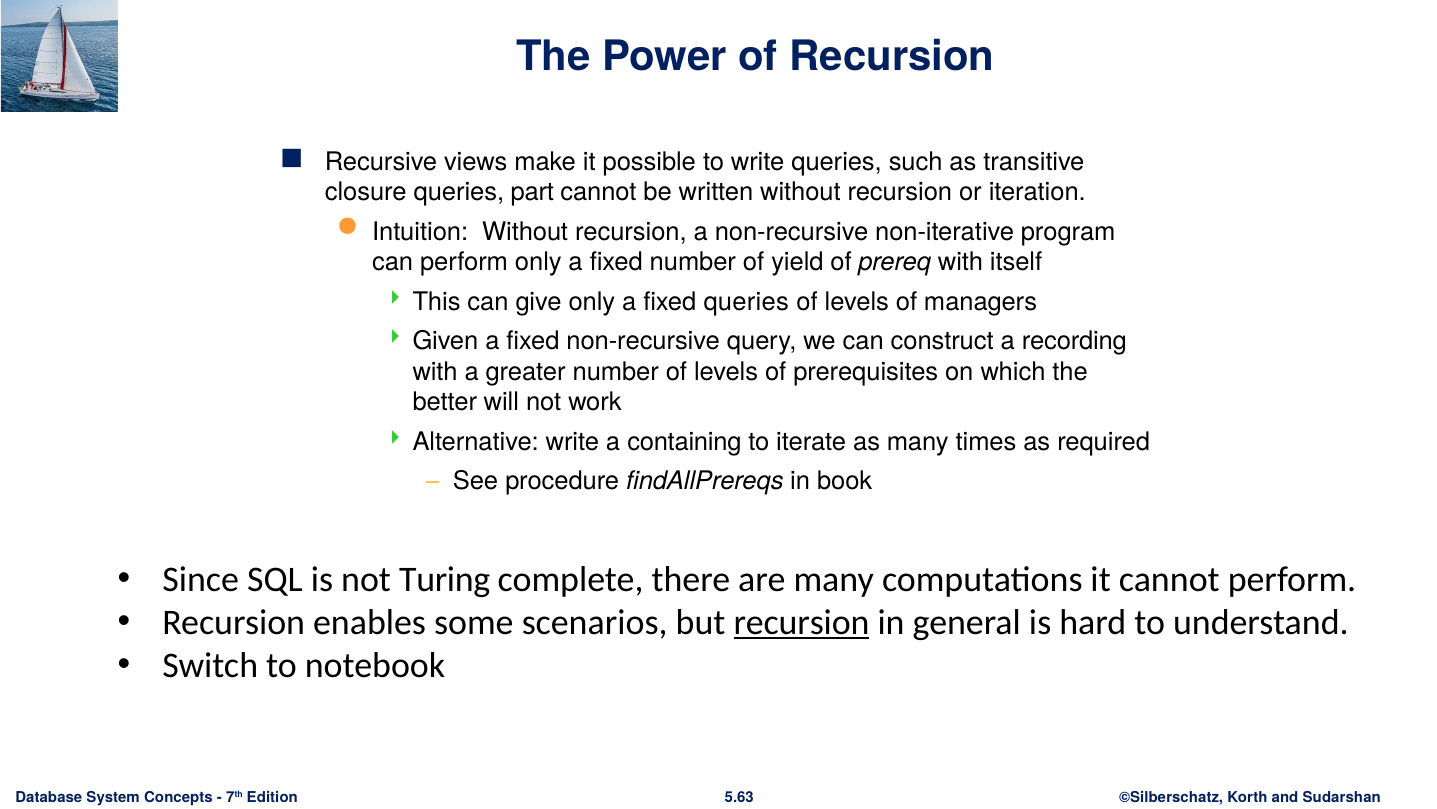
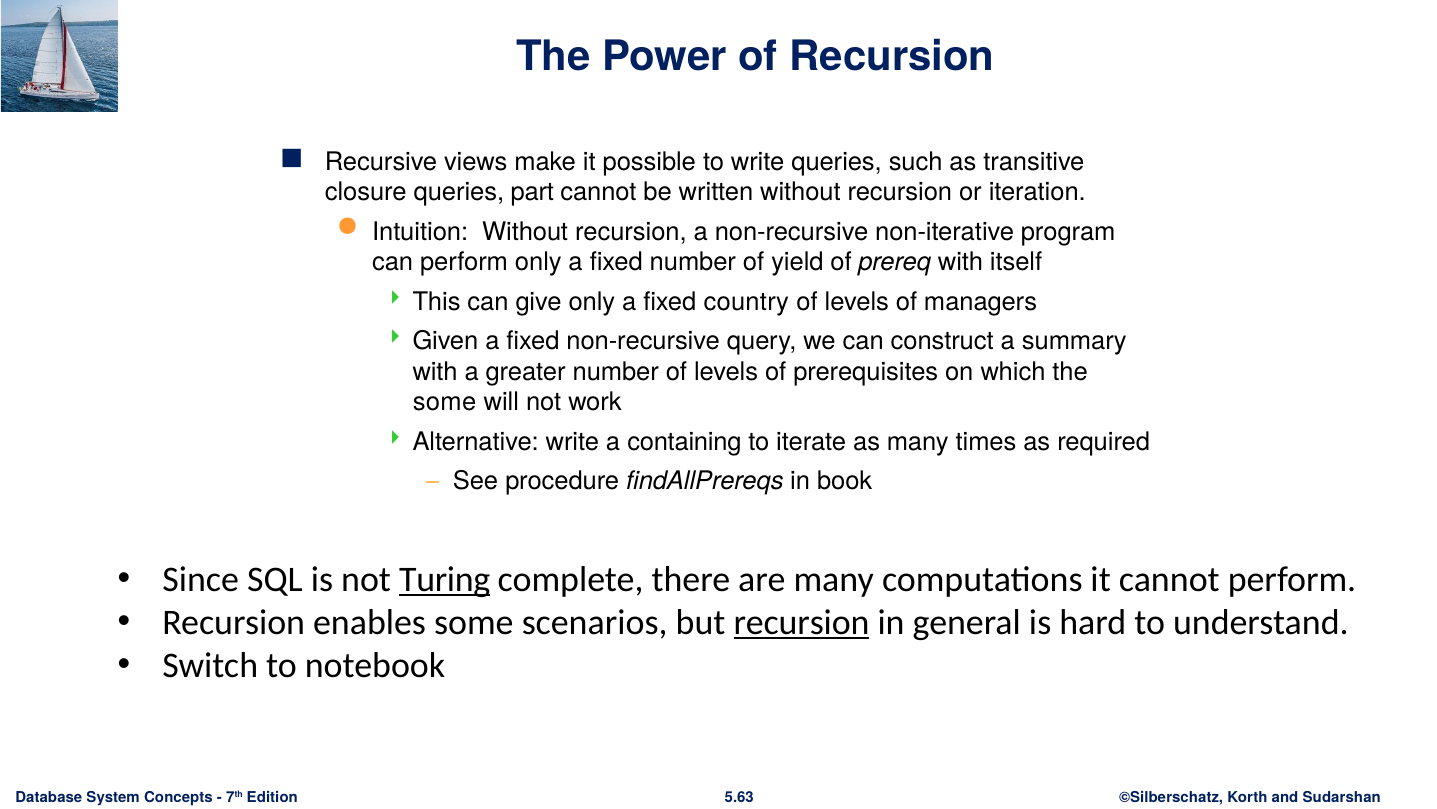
fixed queries: queries -> country
recording: recording -> summary
better at (445, 402): better -> some
Turing underline: none -> present
